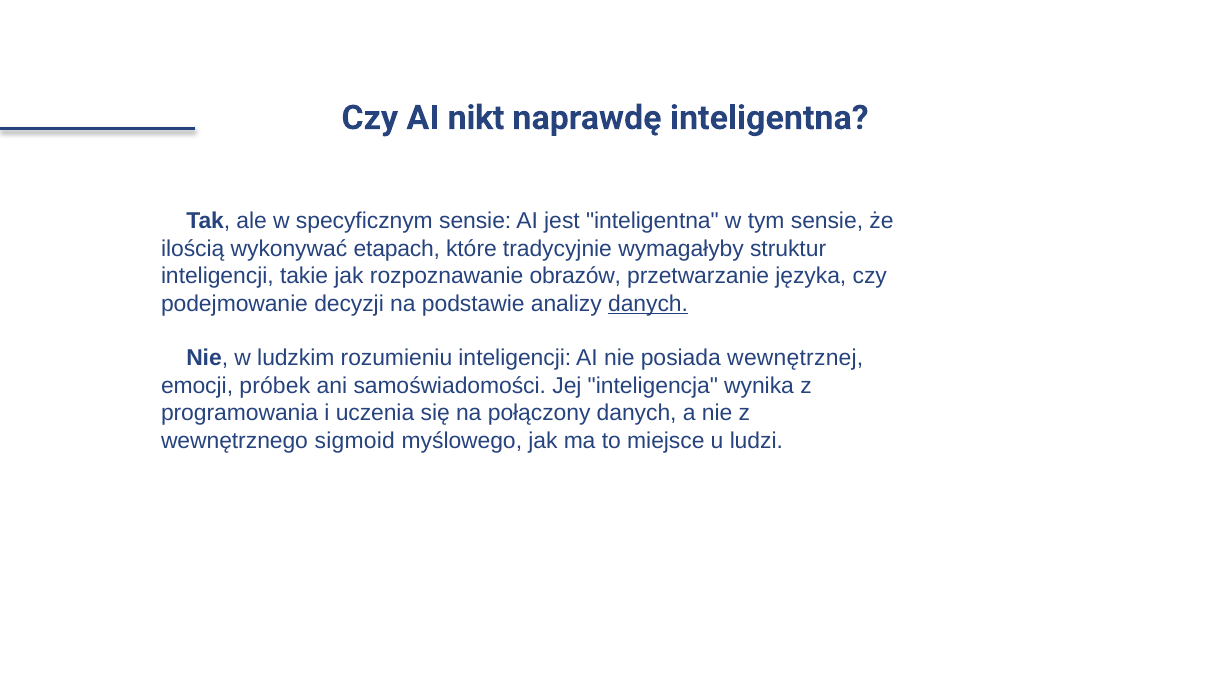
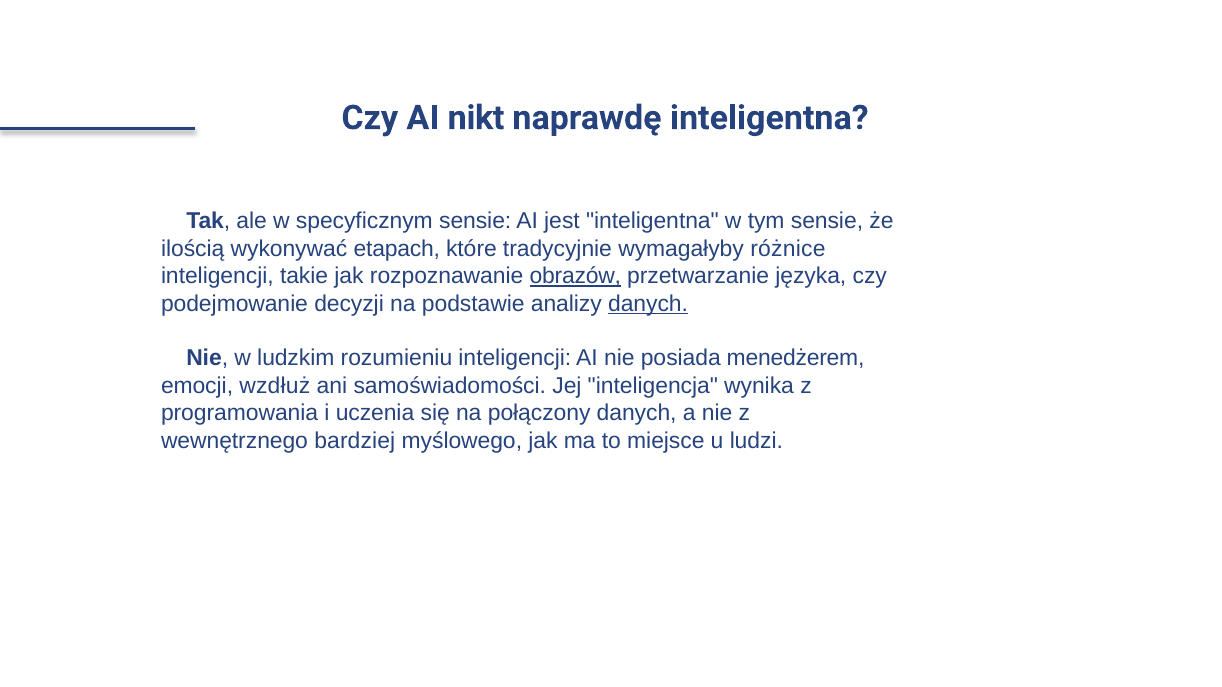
struktur: struktur -> różnice
obrazów underline: none -> present
wewnętrznej: wewnętrznej -> menedżerem
próbek: próbek -> wzdłuż
sigmoid: sigmoid -> bardziej
